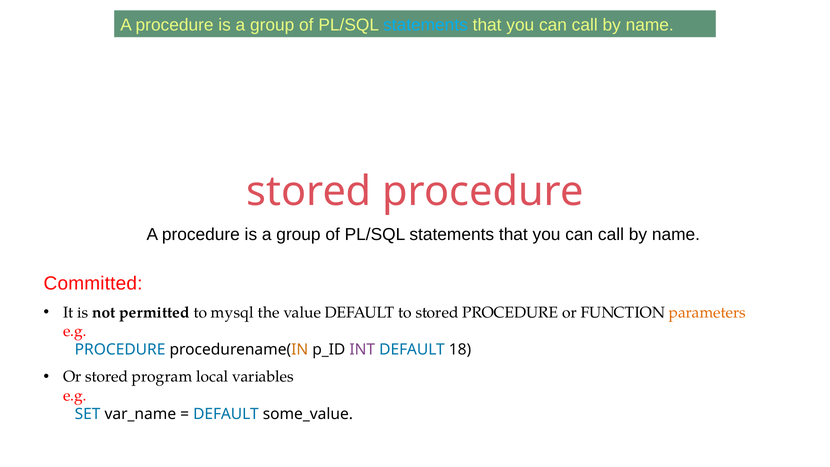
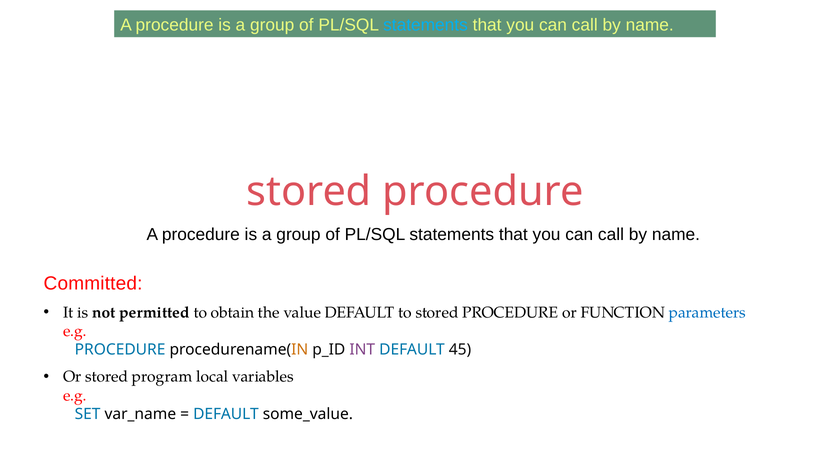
mysql: mysql -> obtain
parameters colour: orange -> blue
18: 18 -> 45
